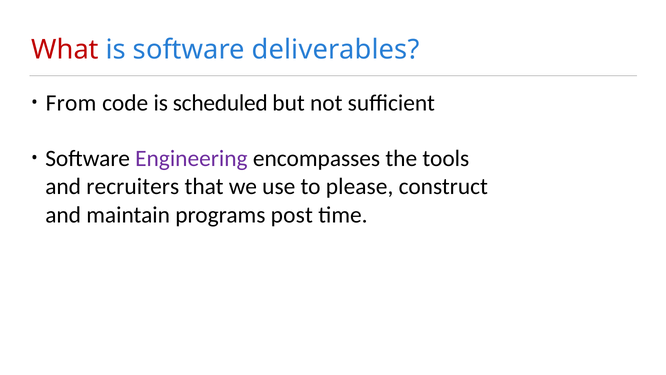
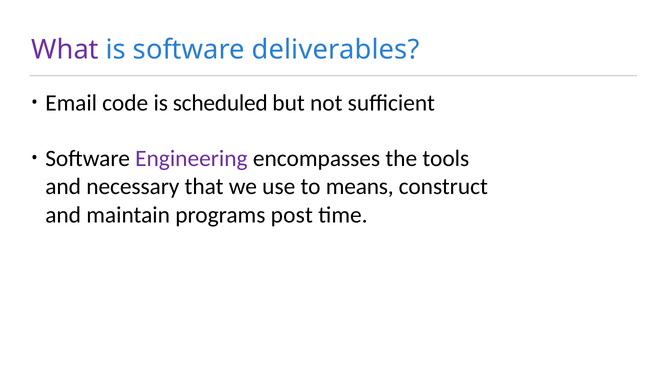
What colour: red -> purple
From: From -> Email
recruiters: recruiters -> necessary
please: please -> means
